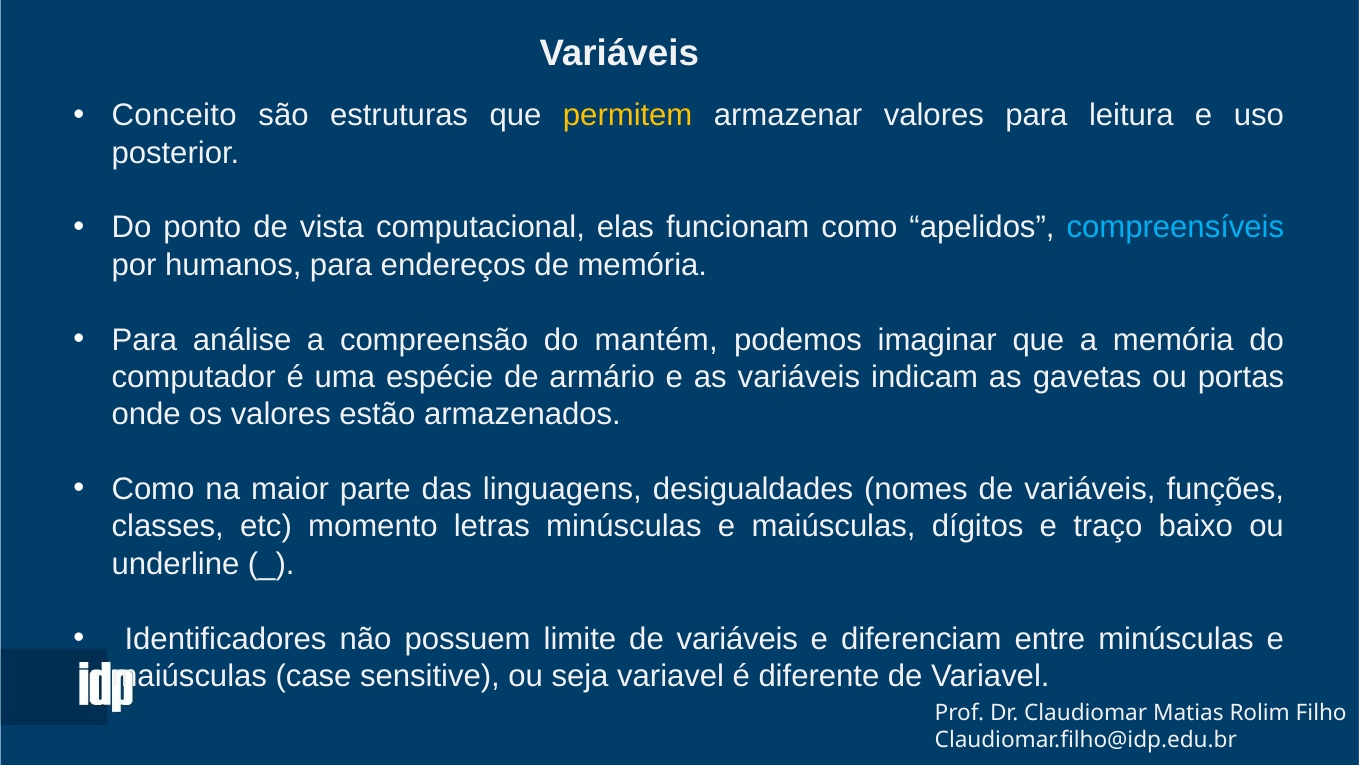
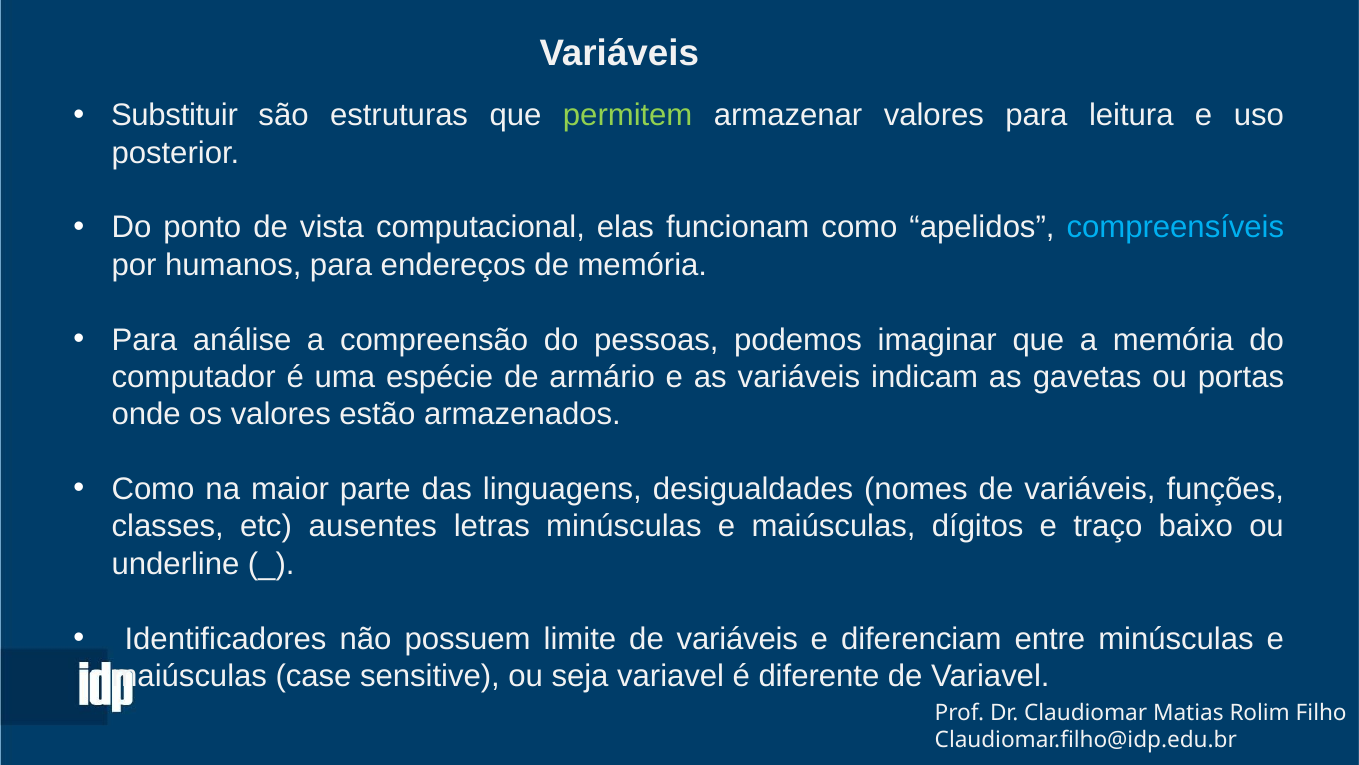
Conceito: Conceito -> Substituir
permitem colour: yellow -> light green
mantém: mantém -> pessoas
momento: momento -> ausentes
